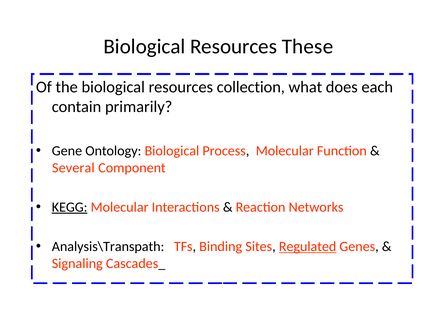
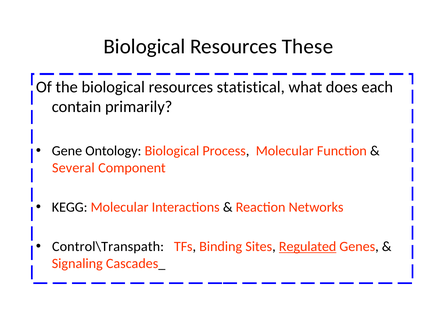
collection: collection -> statistical
KEGG underline: present -> none
Analysis\Transpath: Analysis\Transpath -> Control\Transpath
